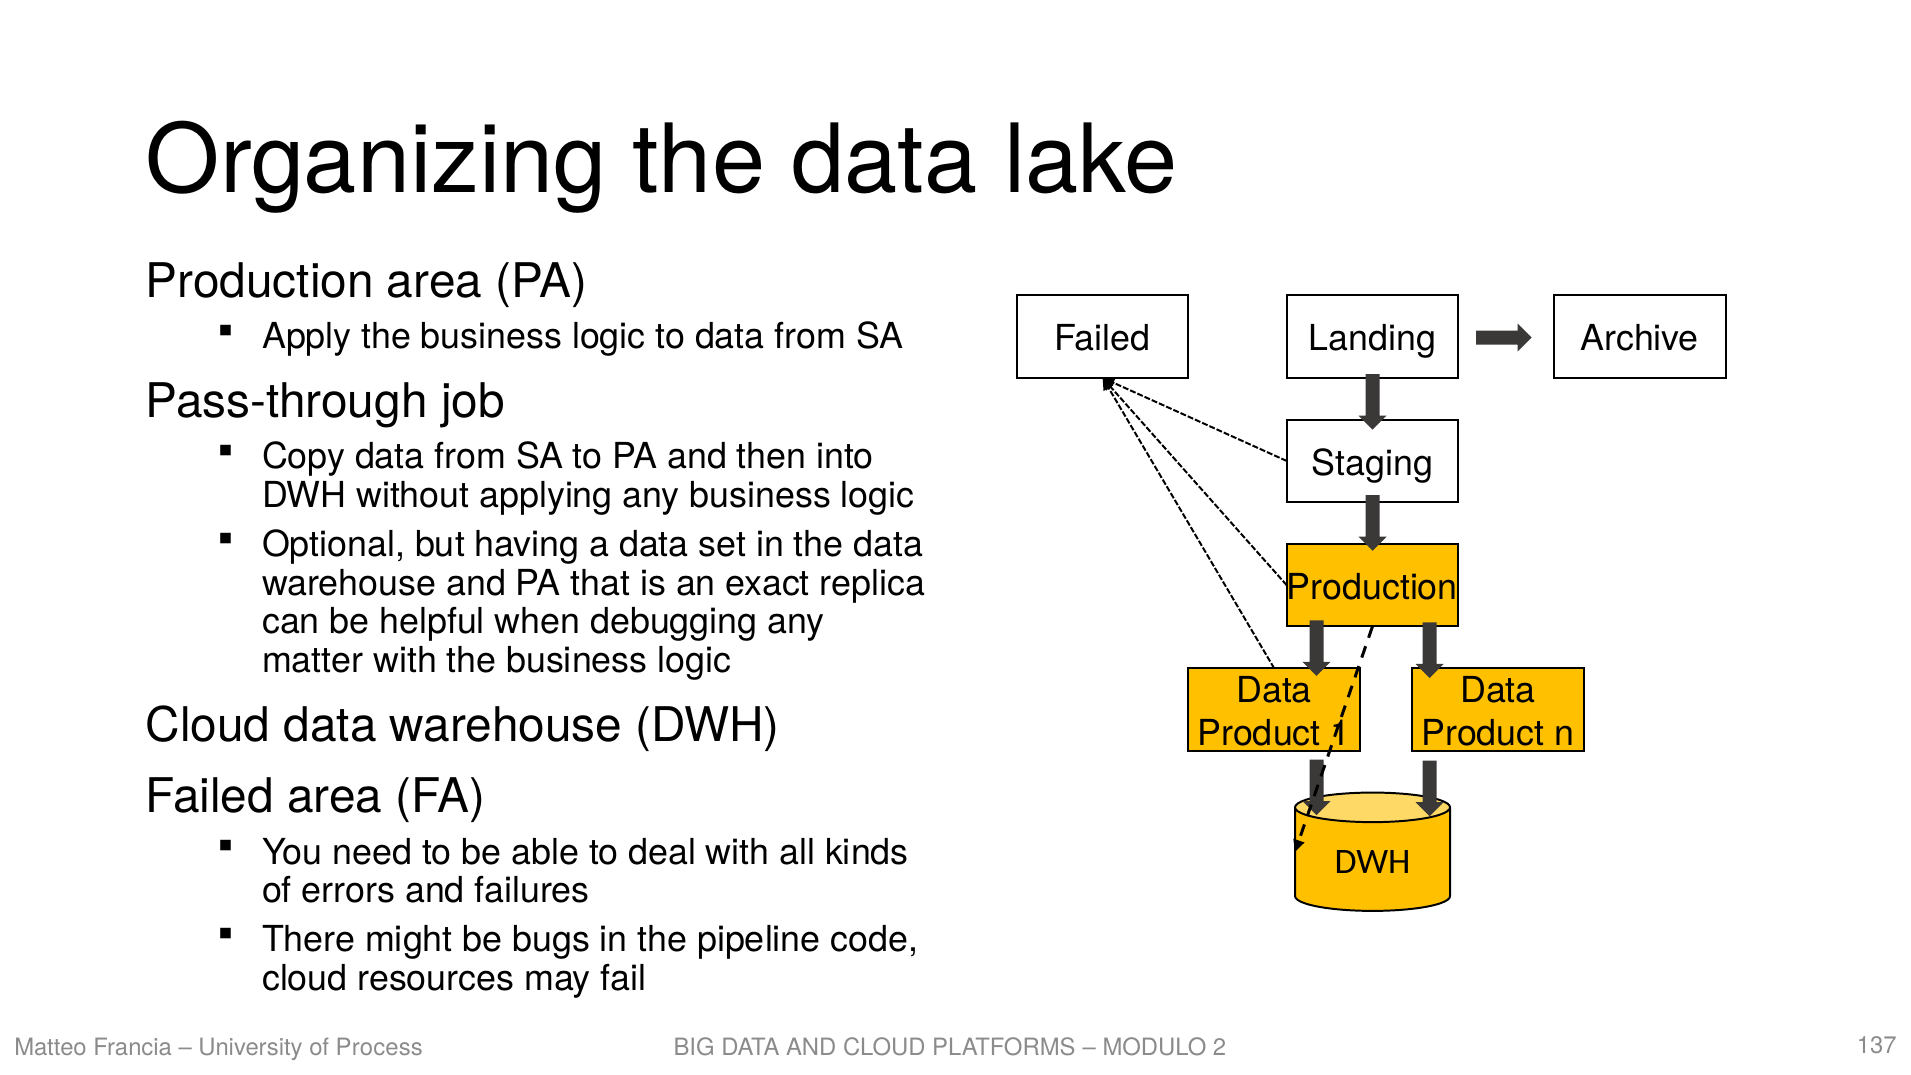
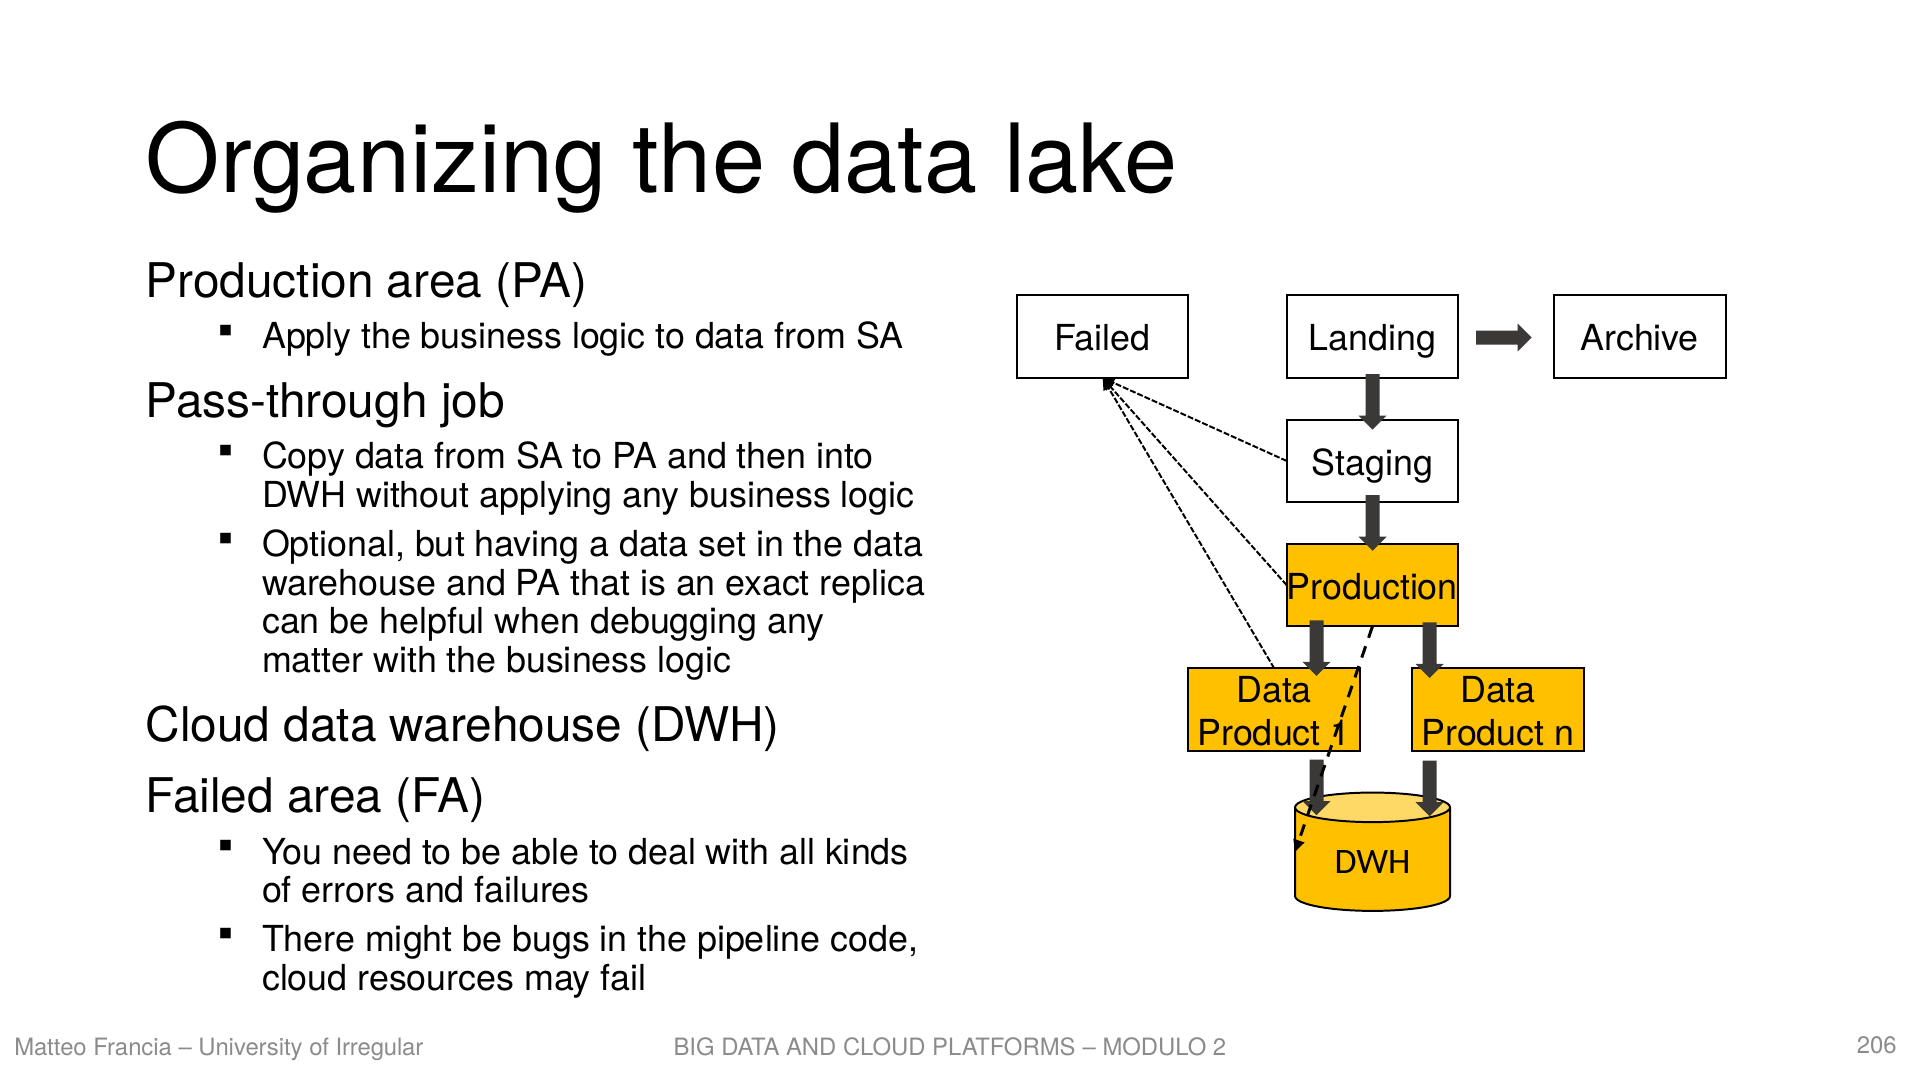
Process: Process -> Irregular
137: 137 -> 206
